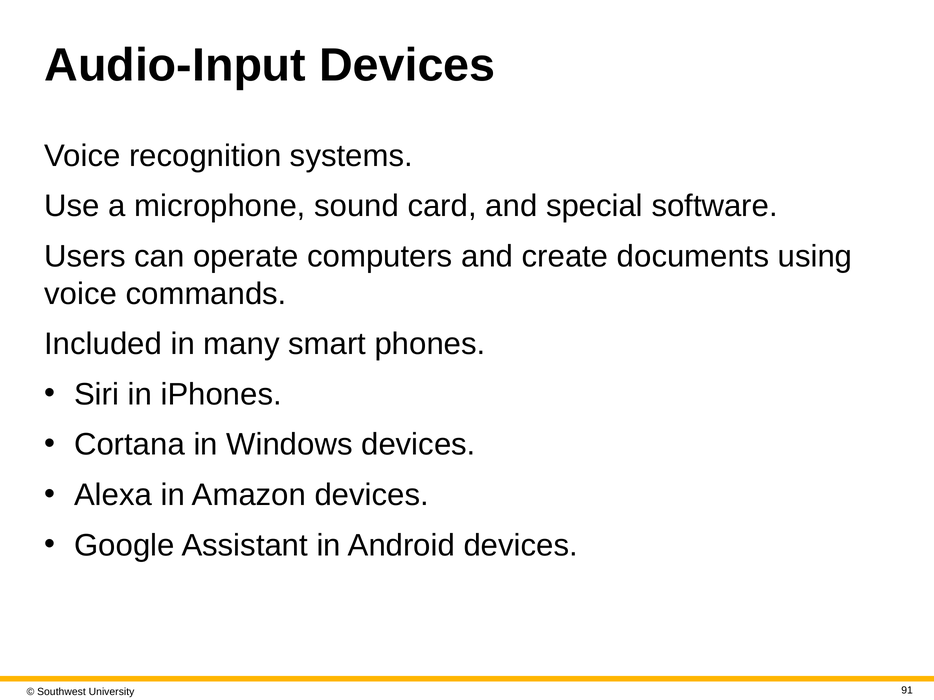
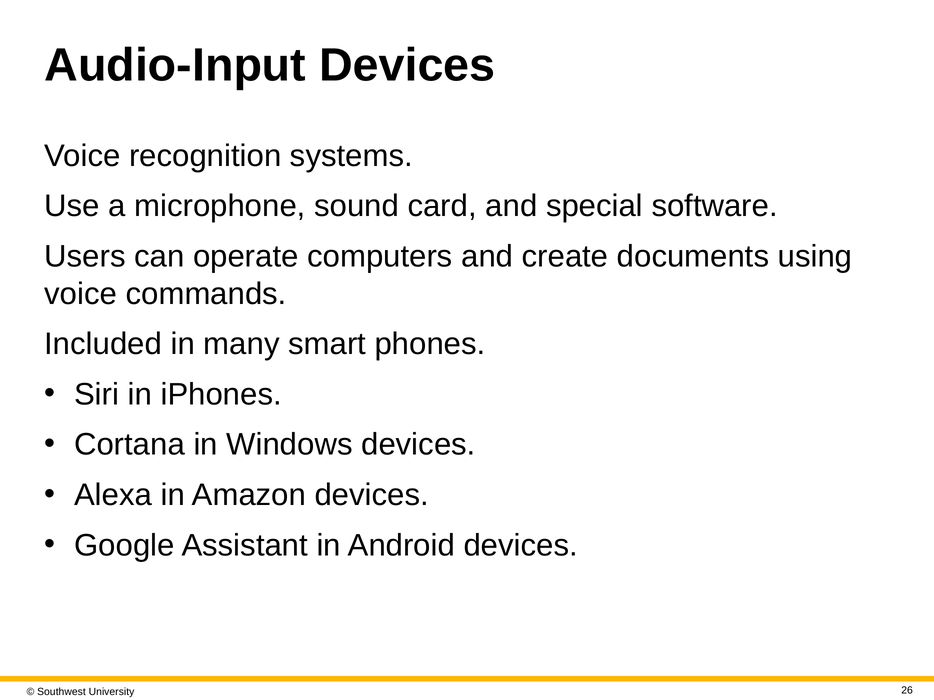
91: 91 -> 26
